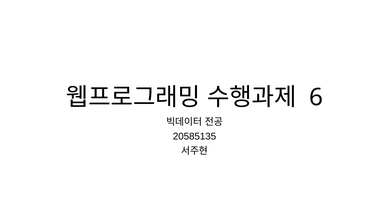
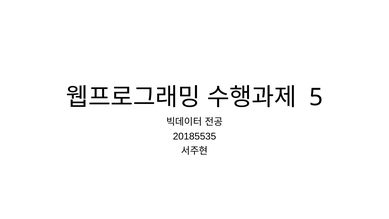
6: 6 -> 5
20585135: 20585135 -> 20185535
